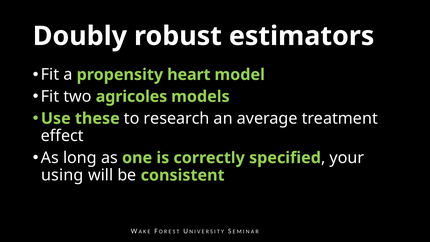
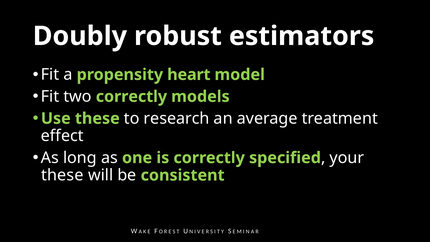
two agricoles: agricoles -> correctly
using at (62, 175): using -> these
